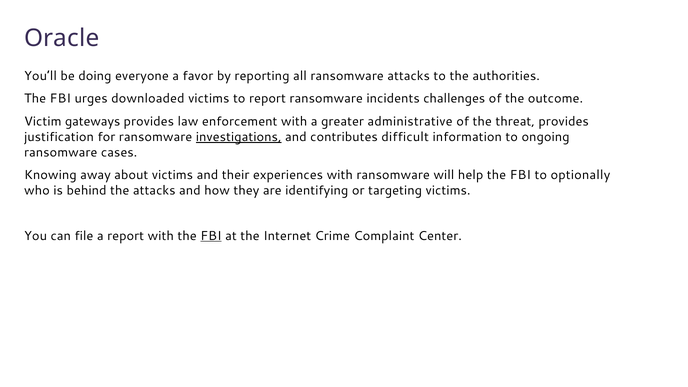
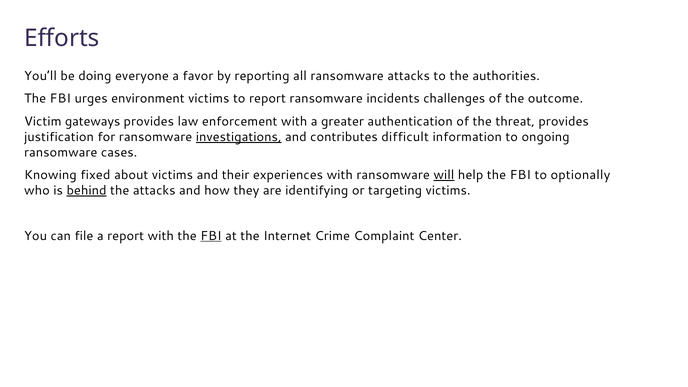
Oracle: Oracle -> Efforts
downloaded: downloaded -> environment
administrative: administrative -> authentication
away: away -> fixed
will underline: none -> present
behind underline: none -> present
